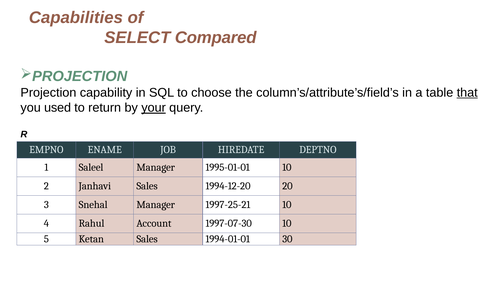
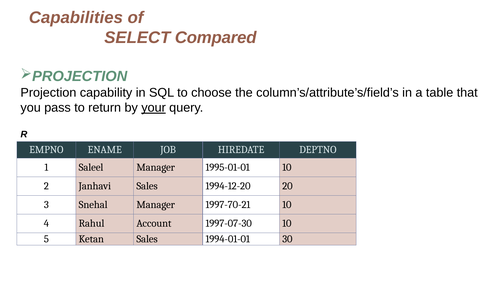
that underline: present -> none
used: used -> pass
1997-25-21: 1997-25-21 -> 1997-70-21
